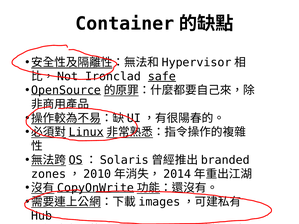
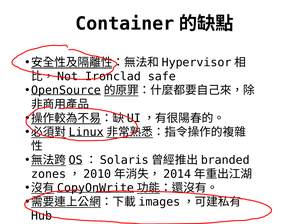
safe underline: present -> none
